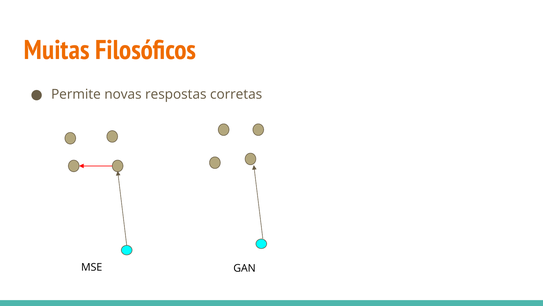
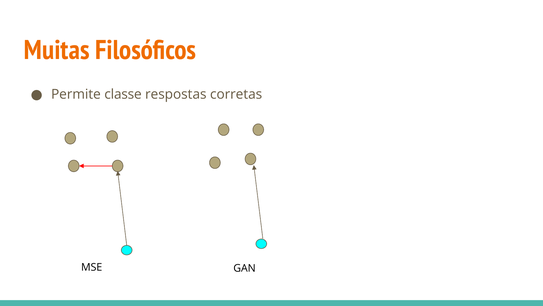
novas: novas -> classe
